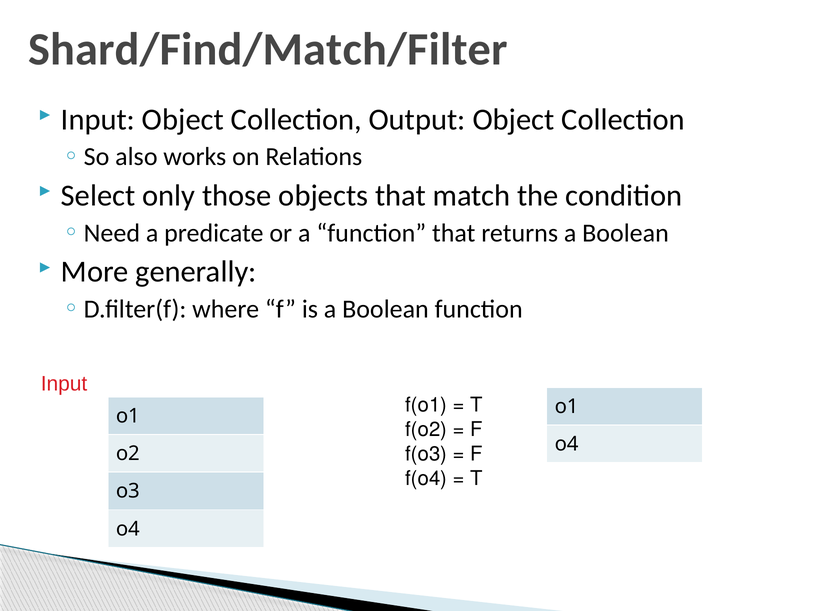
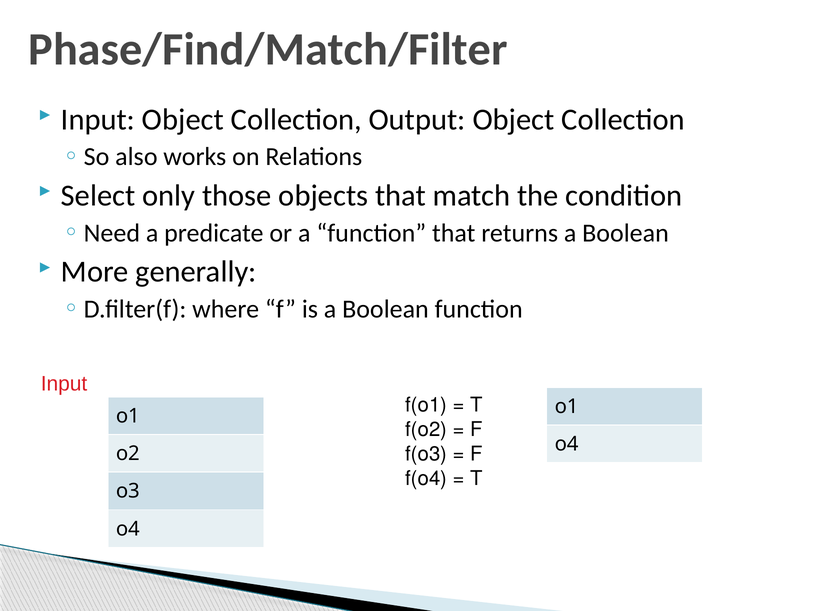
Shard/Find/Match/Filter: Shard/Find/Match/Filter -> Phase/Find/Match/Filter
